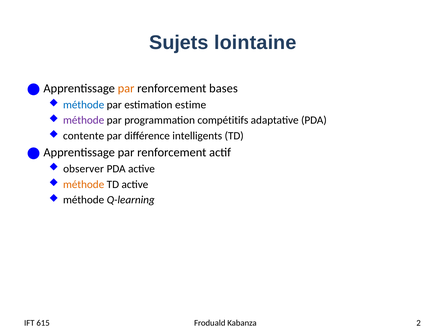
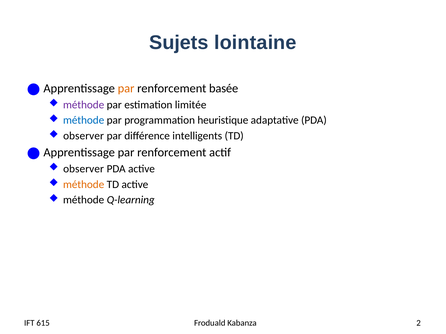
bases: bases -> basée
méthode at (84, 105) colour: blue -> purple
estime: estime -> limitée
méthode at (84, 120) colour: purple -> blue
compétitifs: compétitifs -> heuristique
contente at (84, 136): contente -> observer
